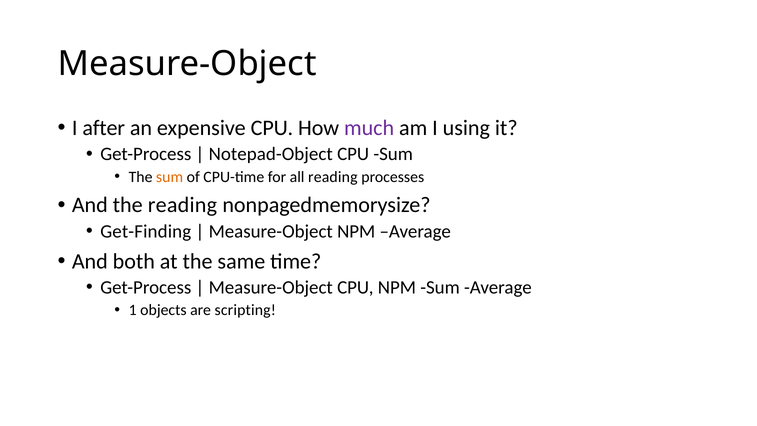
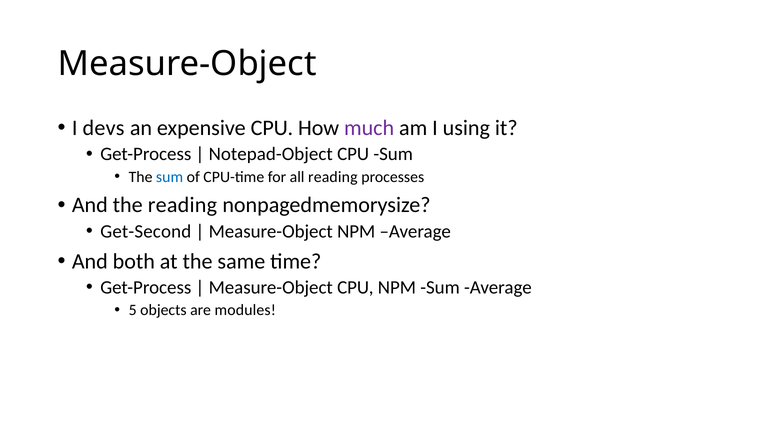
after: after -> devs
sum at (170, 177) colour: orange -> blue
Get-Finding: Get-Finding -> Get-Second
1: 1 -> 5
scripting: scripting -> modules
